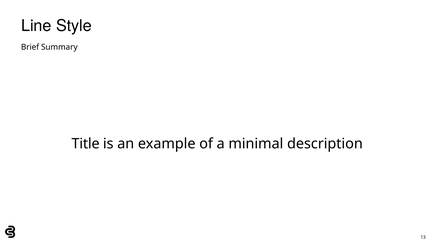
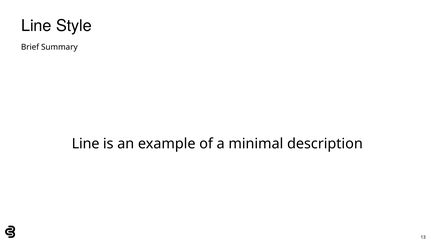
Title at (86, 143): Title -> Line
